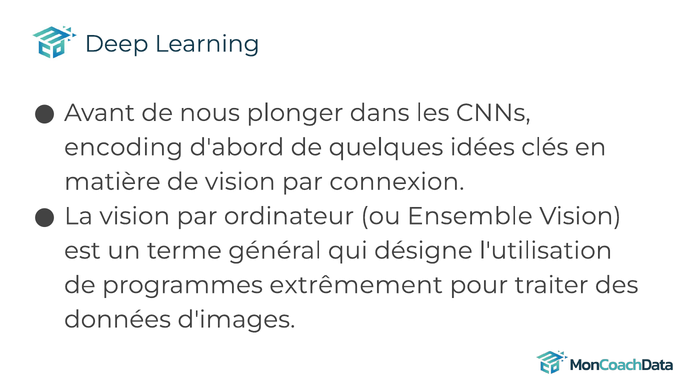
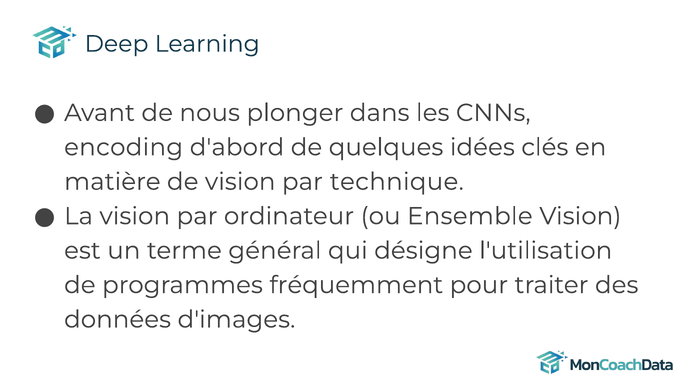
connexion: connexion -> technique
extrêmement: extrêmement -> fréquemment
